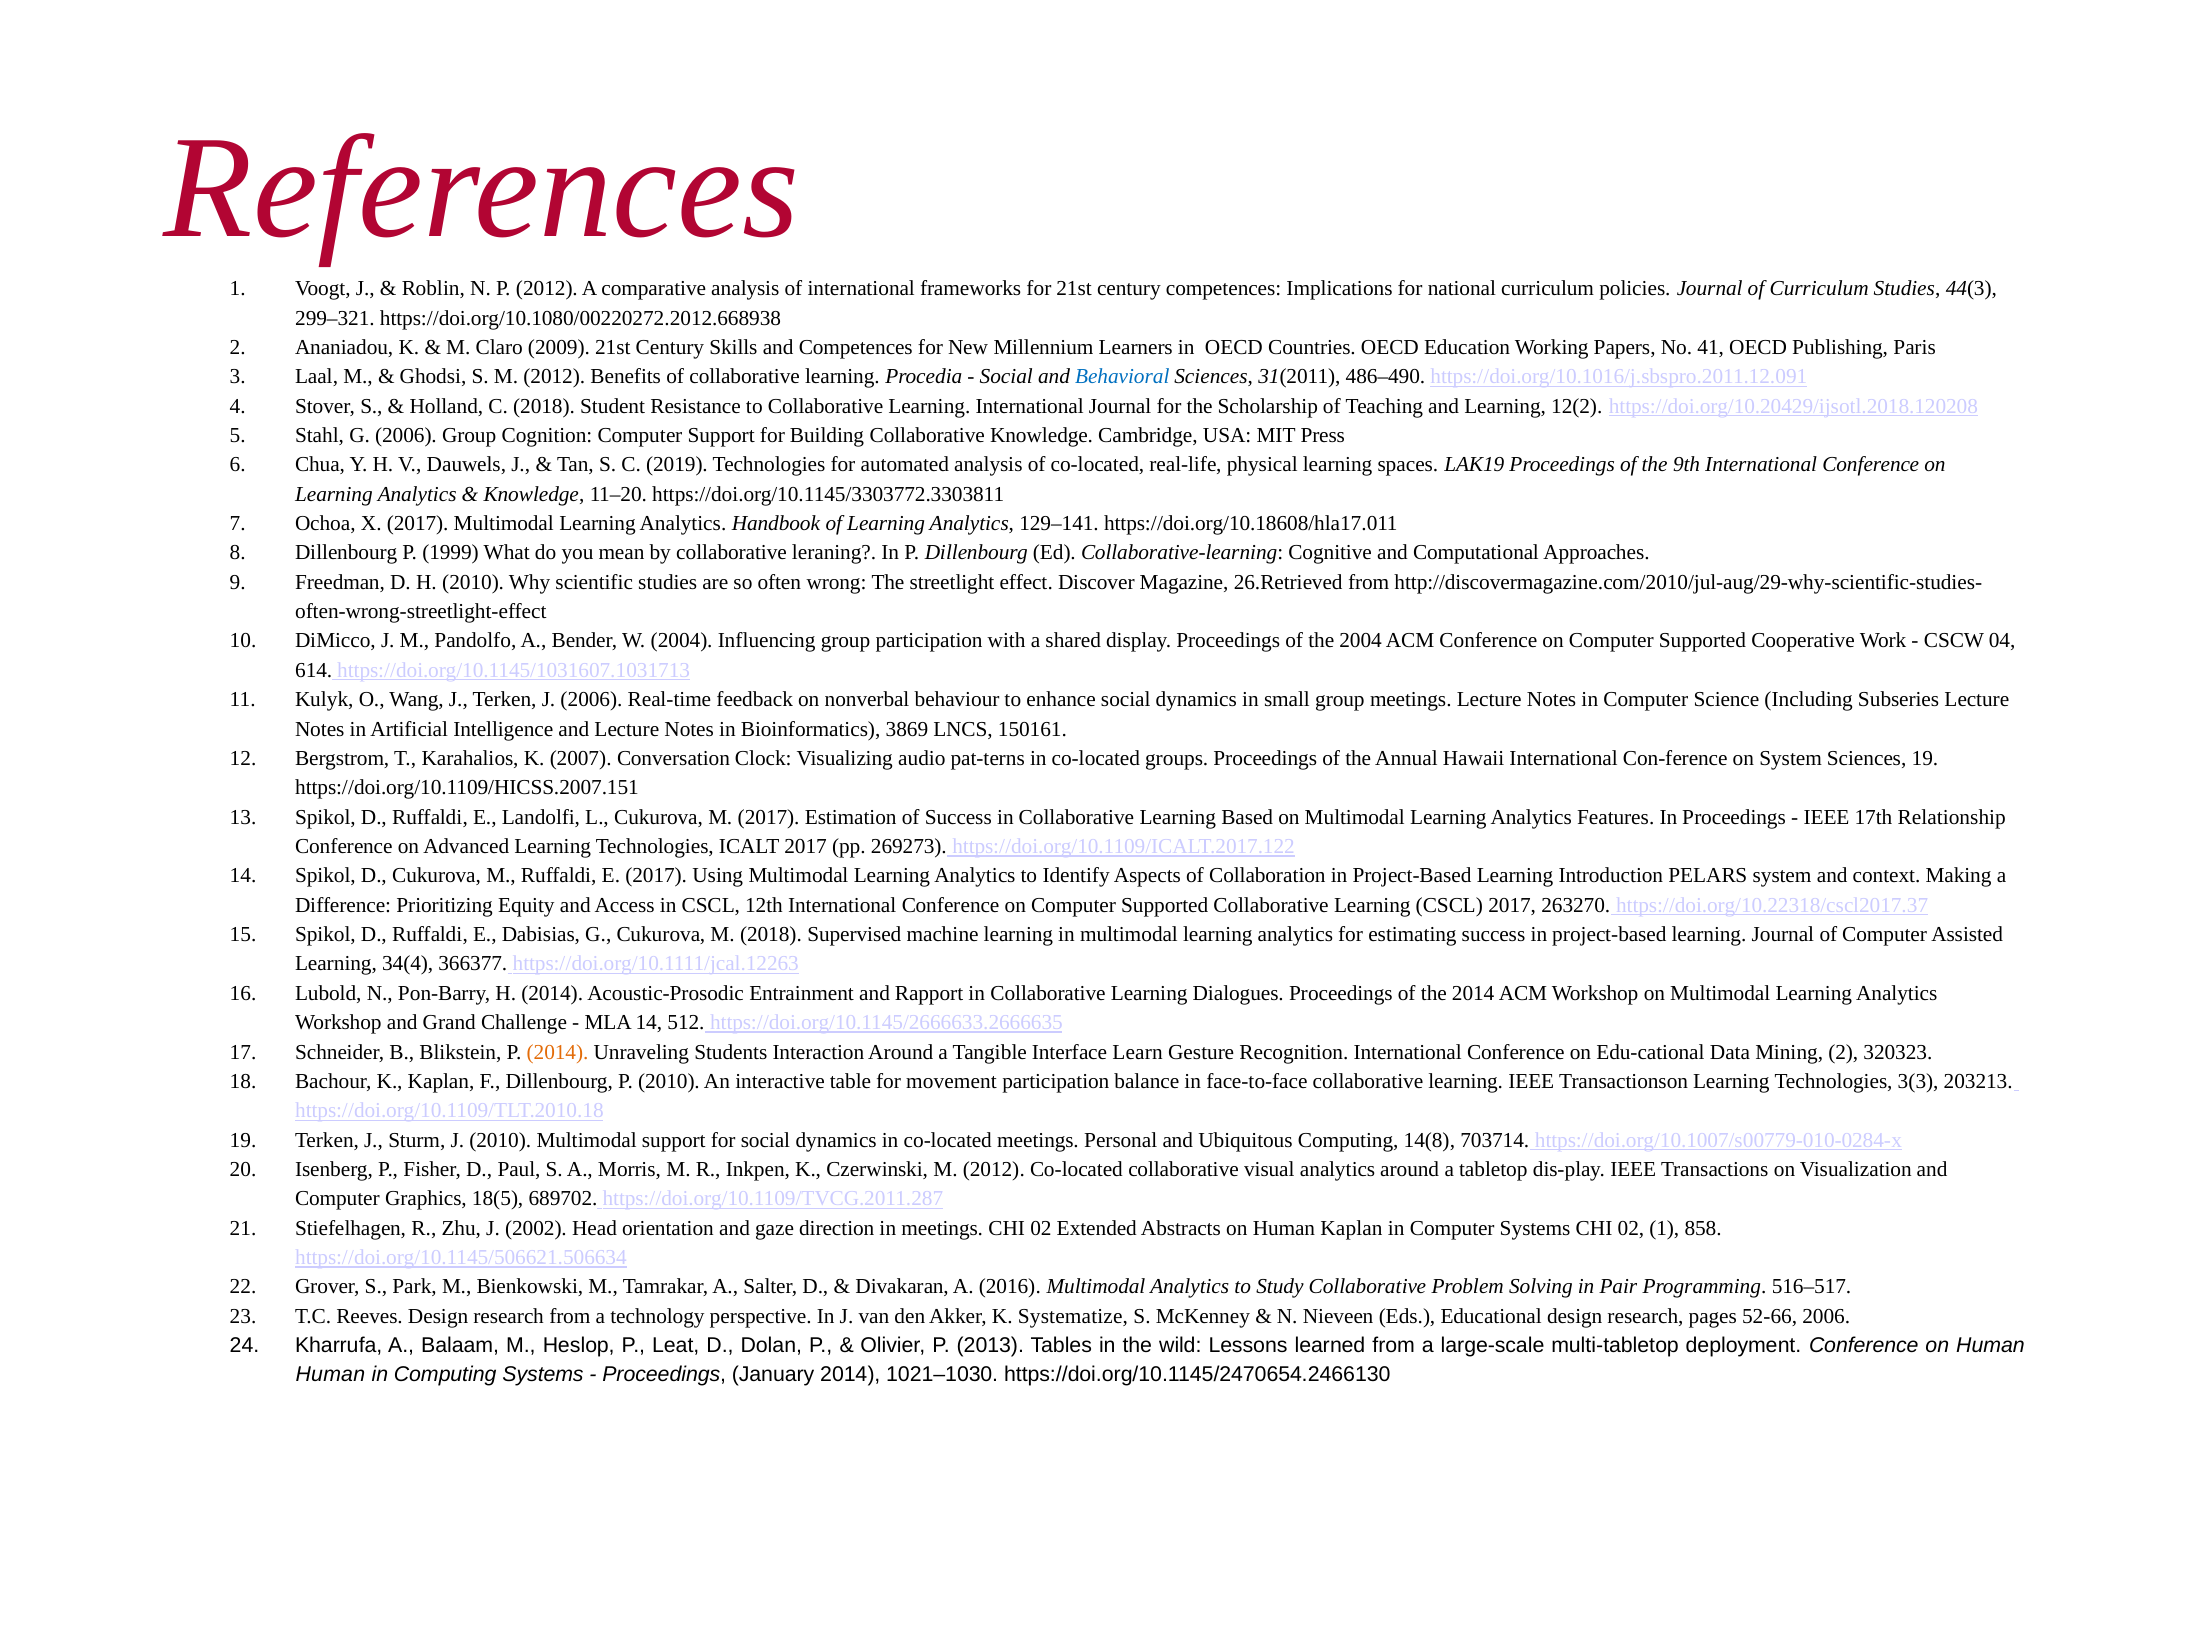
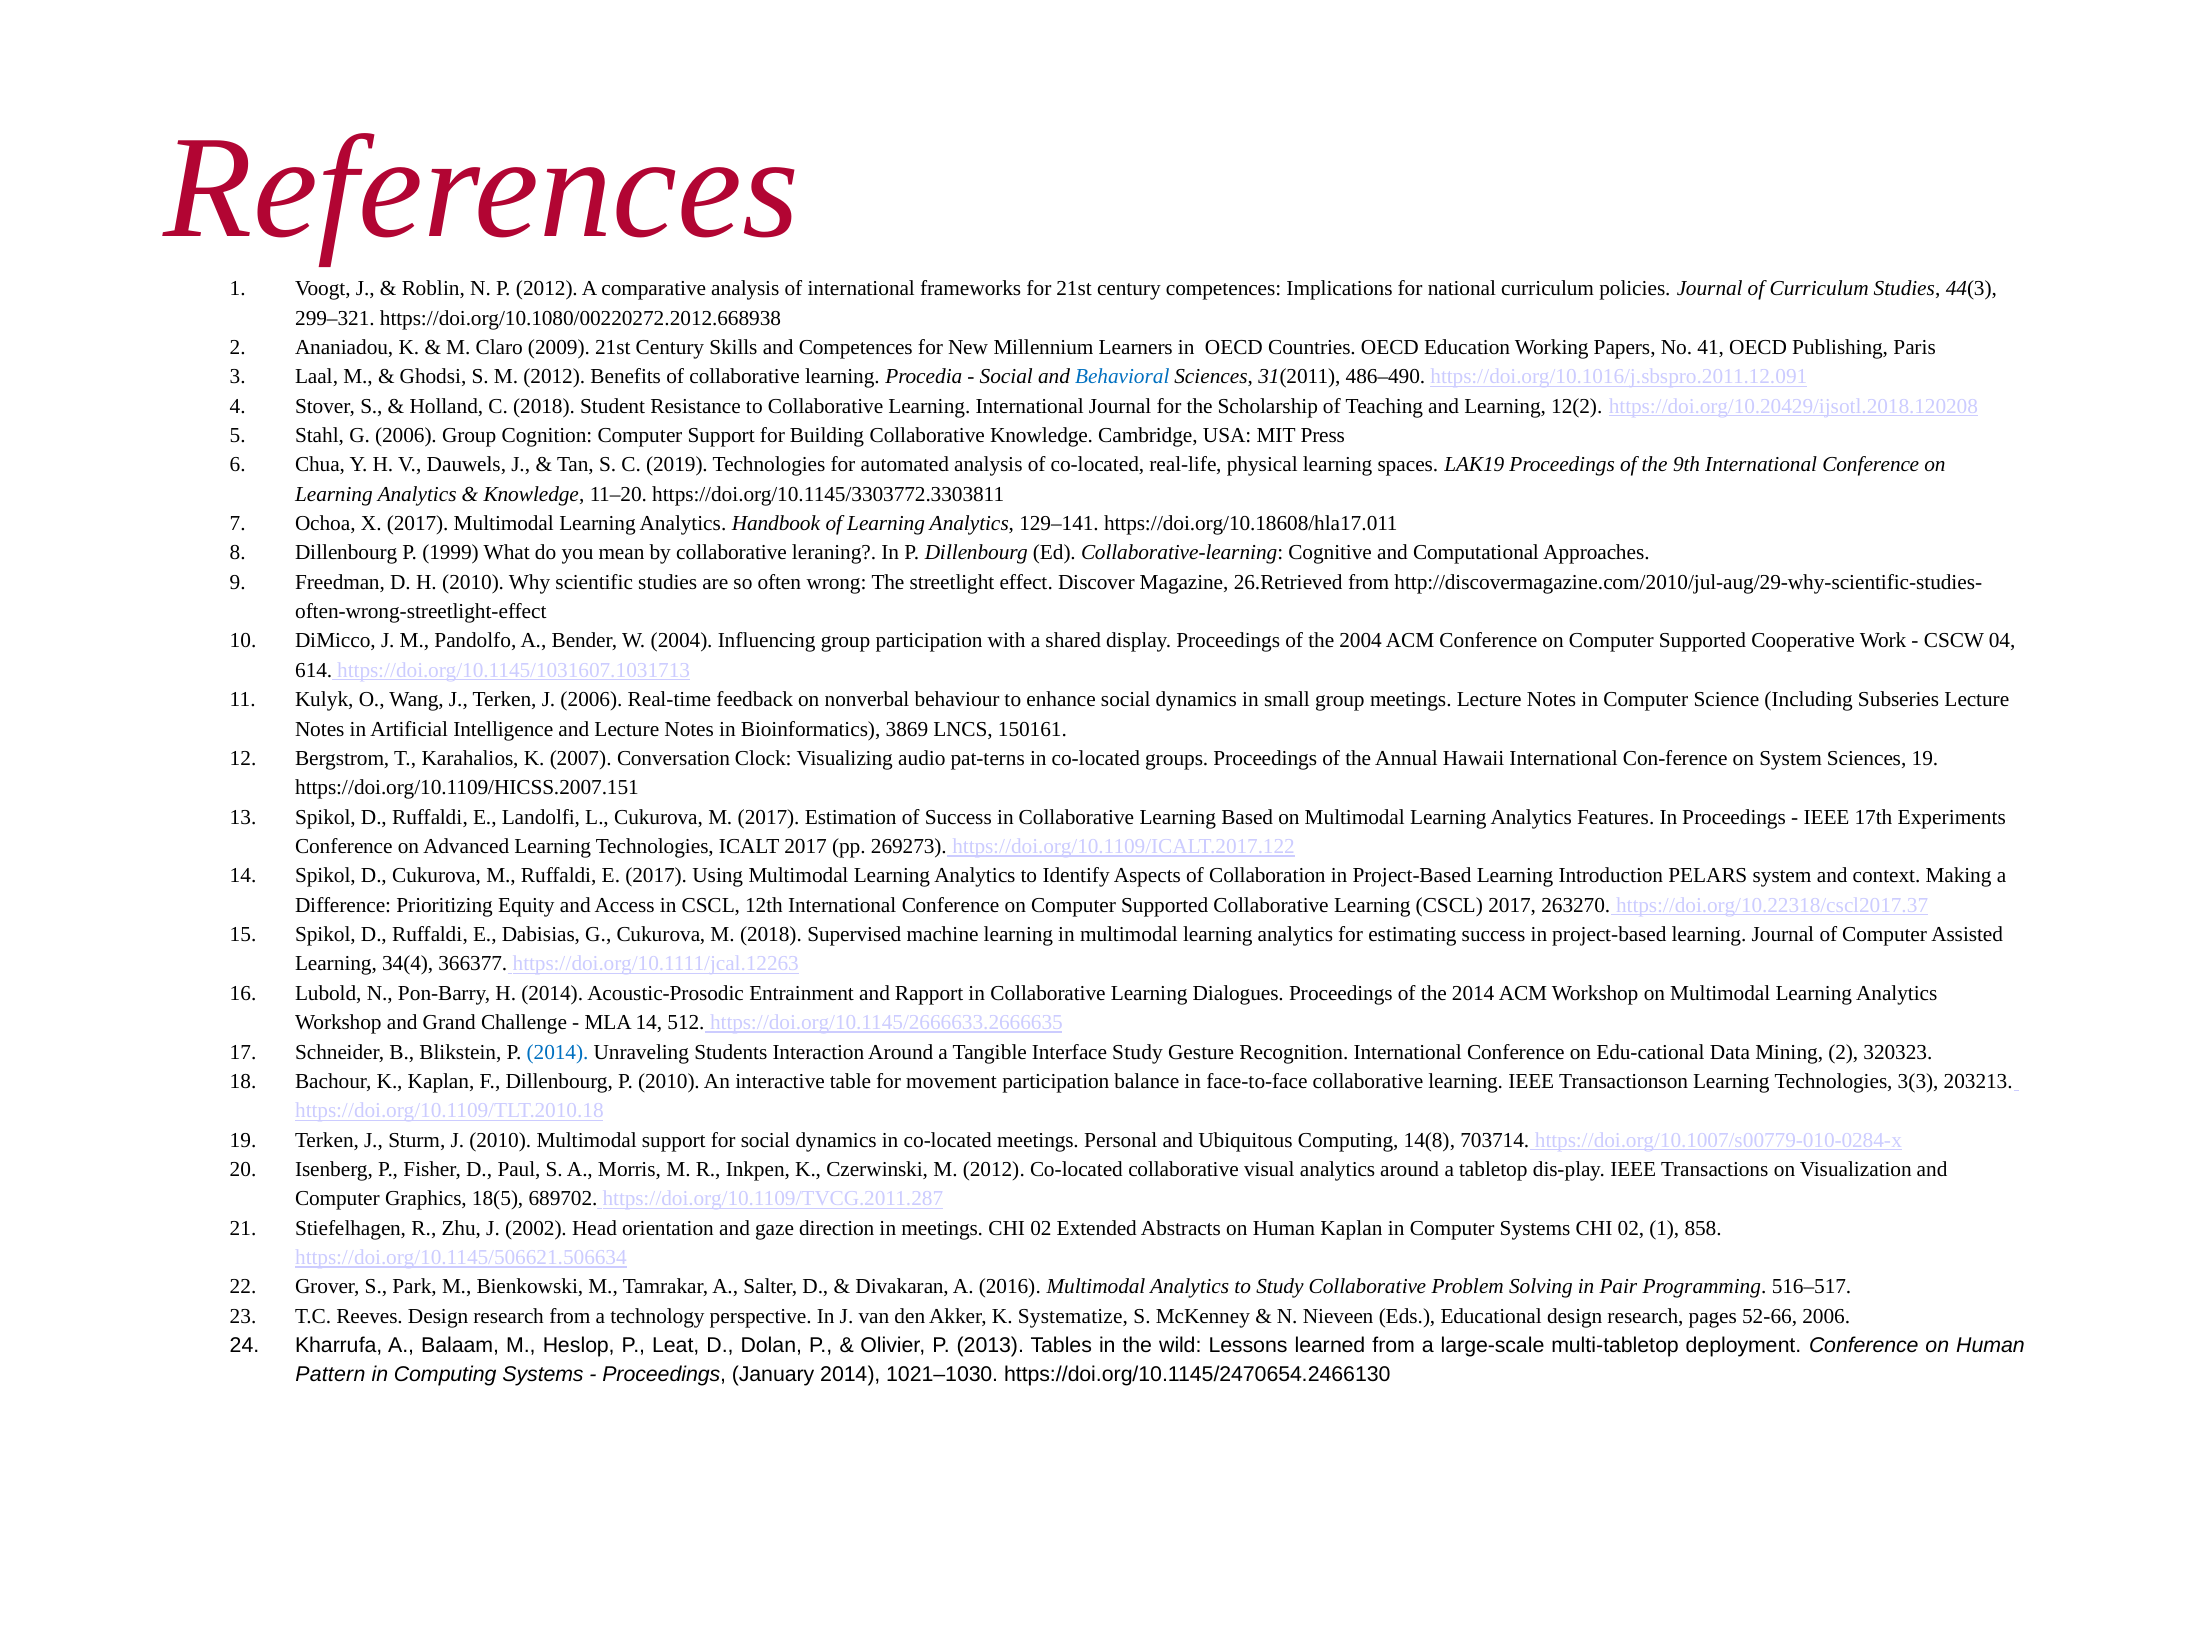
Relationship: Relationship -> Experiments
2014 at (558, 1052) colour: orange -> blue
Interface Learn: Learn -> Study
Human at (330, 1375): Human -> Pattern
